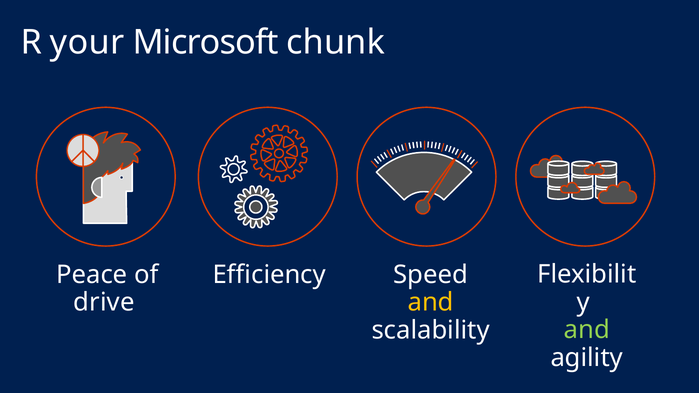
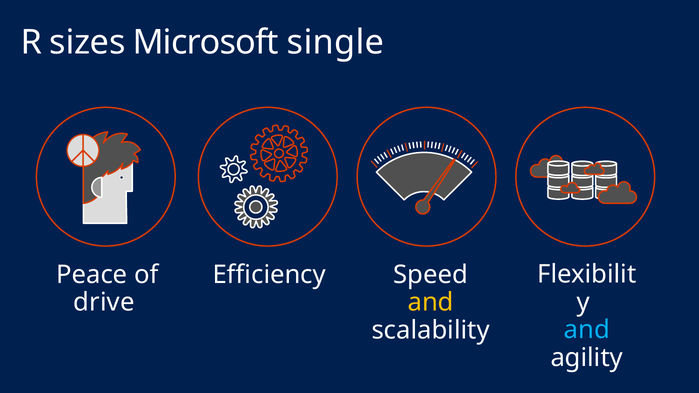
your: your -> sizes
chunk: chunk -> single
and at (587, 330) colour: light green -> light blue
